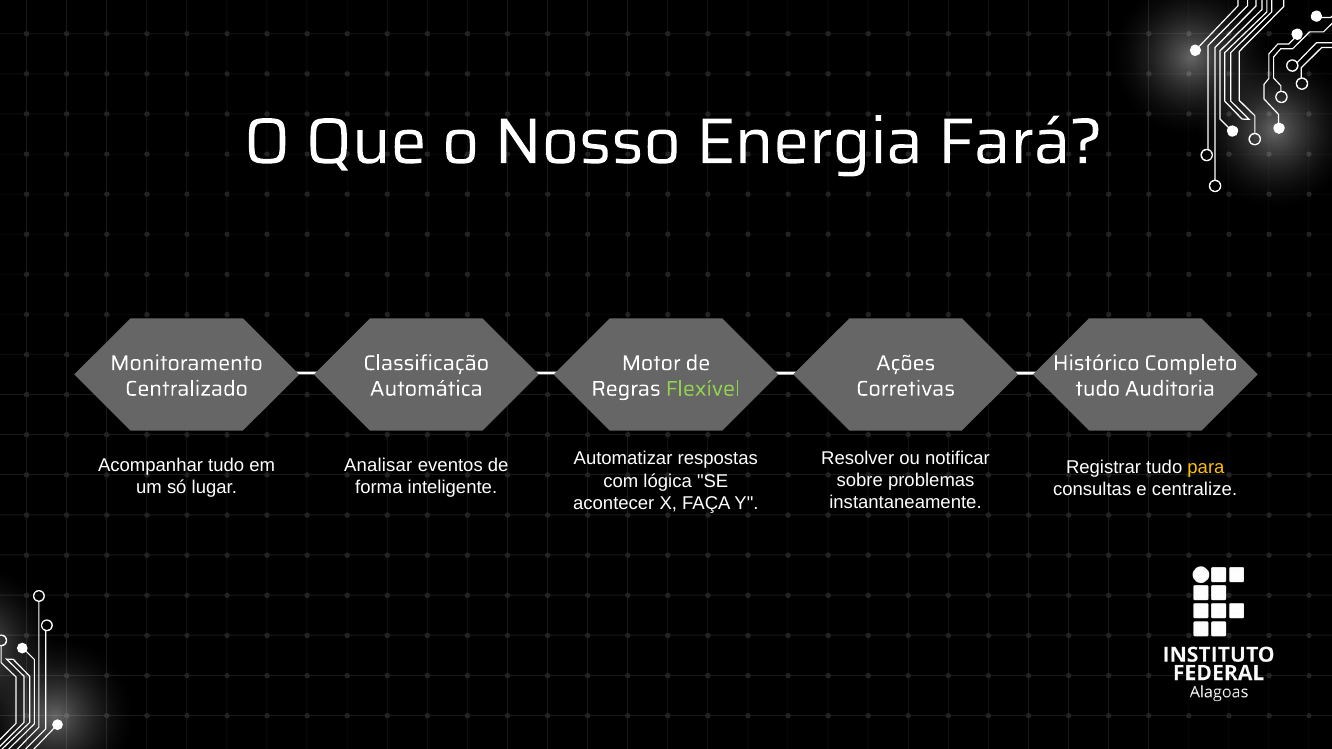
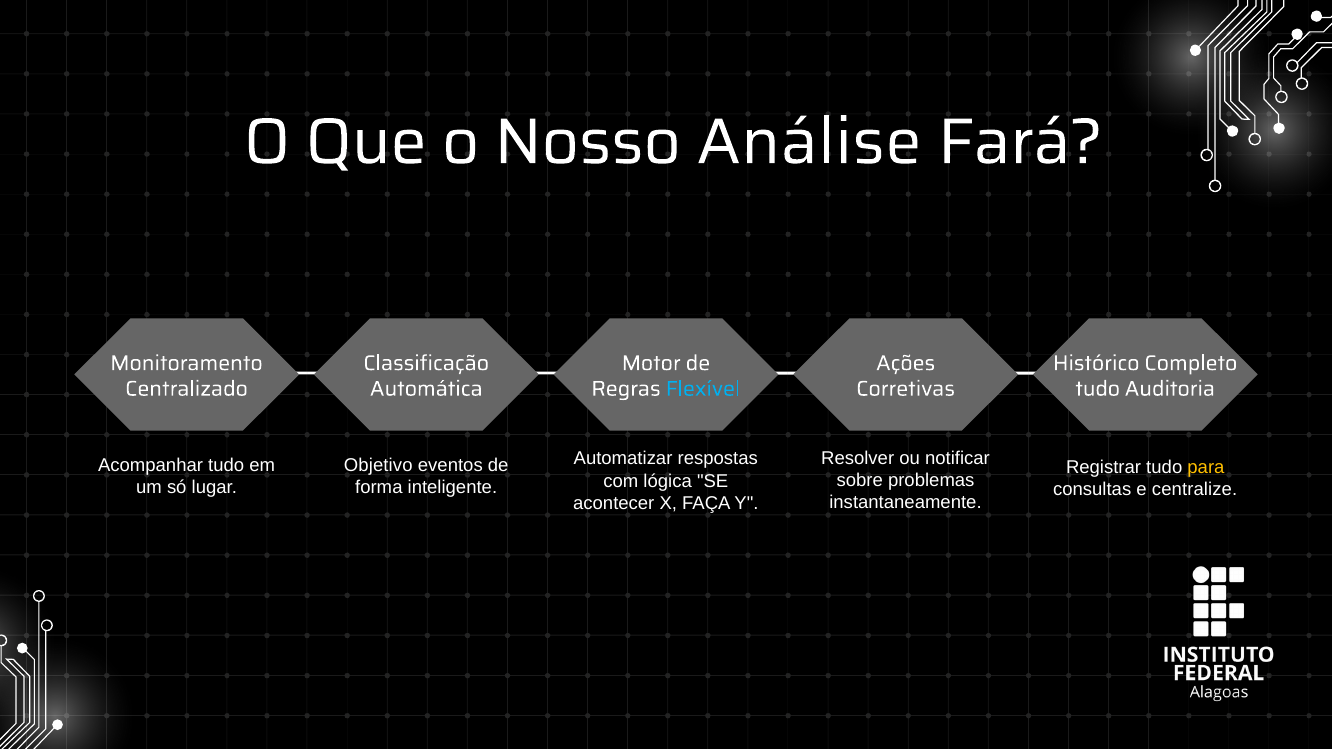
Energia: Energia -> Análise
Flexível colour: light green -> light blue
Analisar: Analisar -> Objetivo
